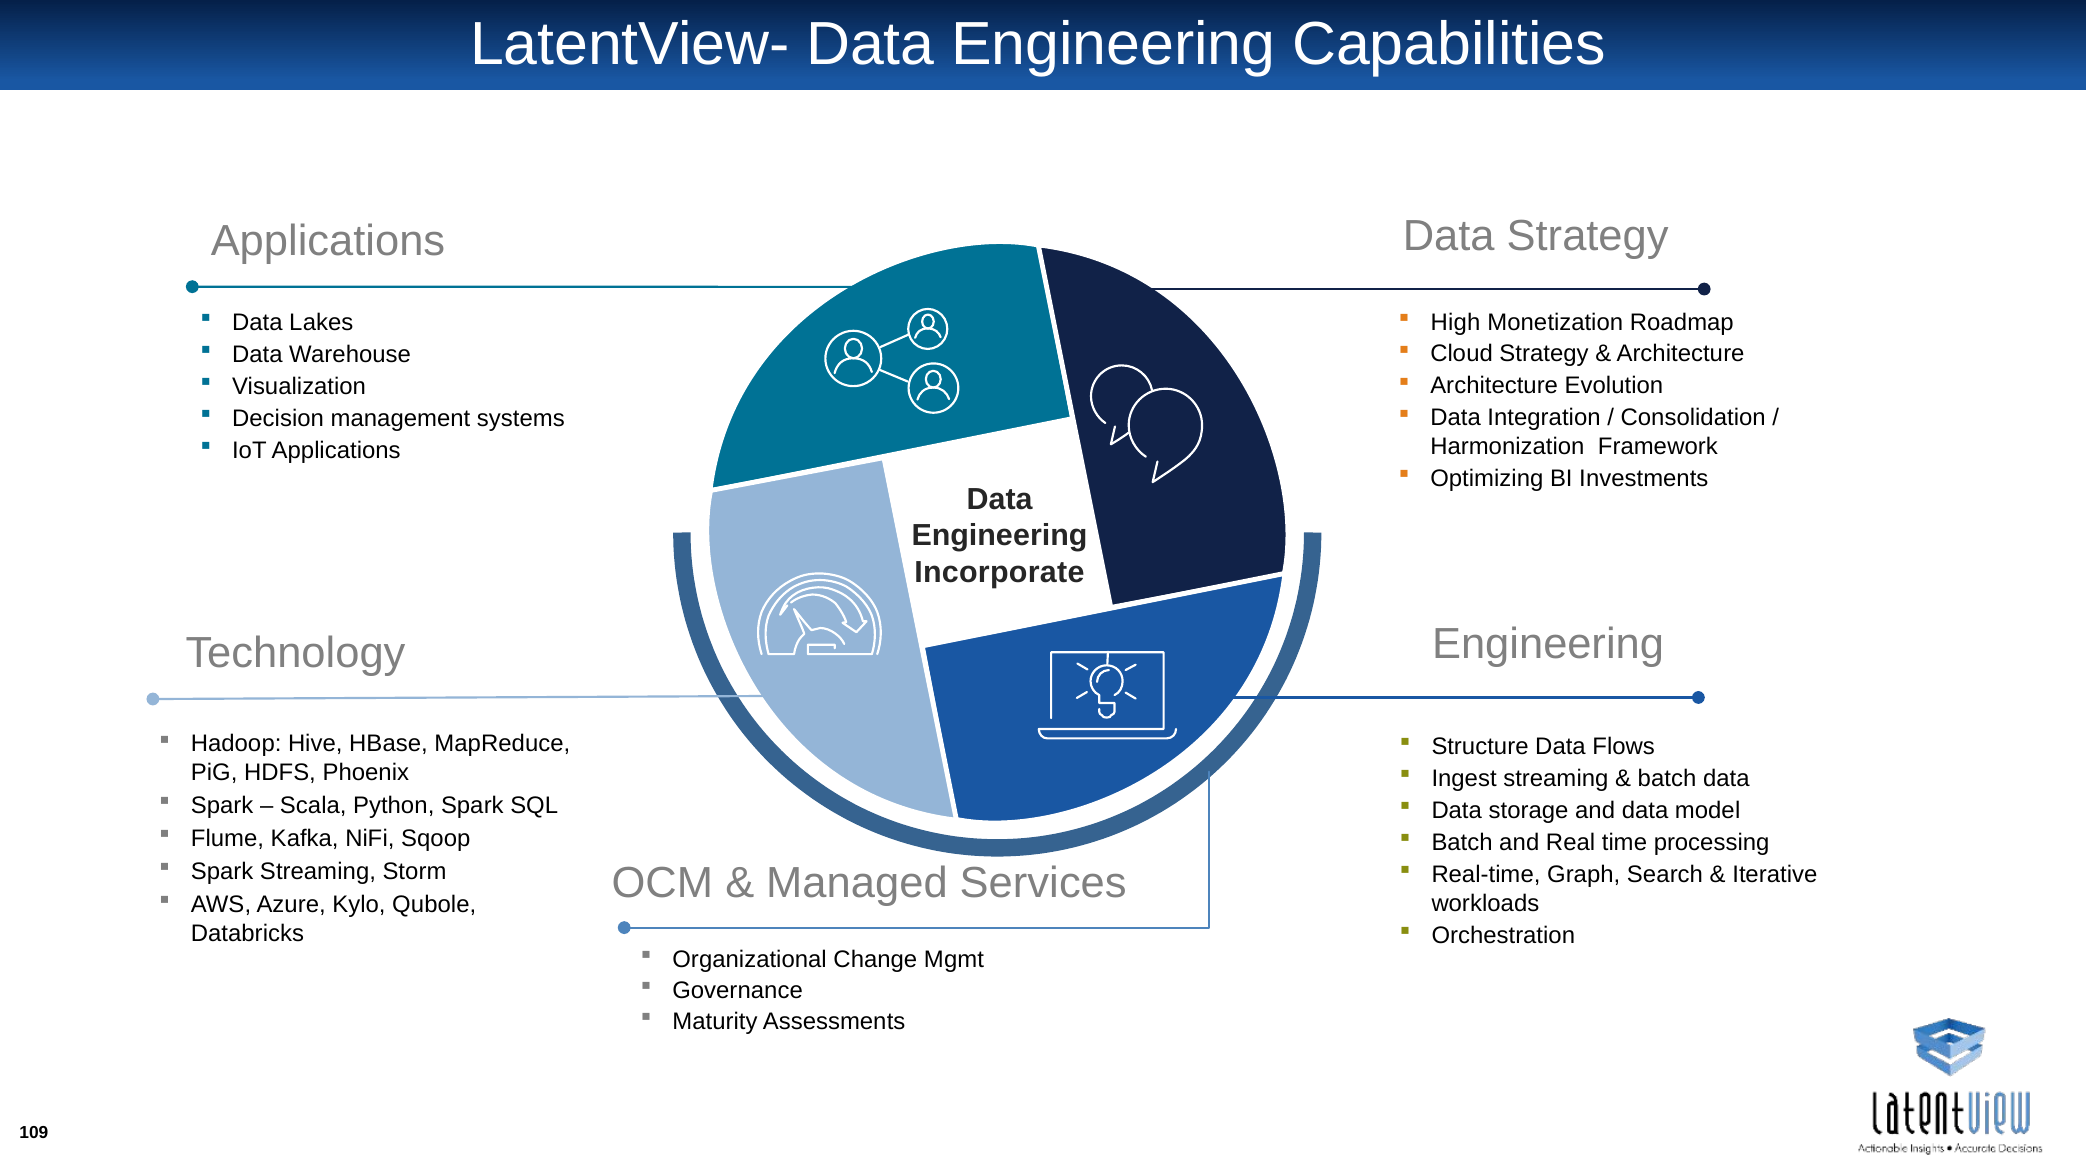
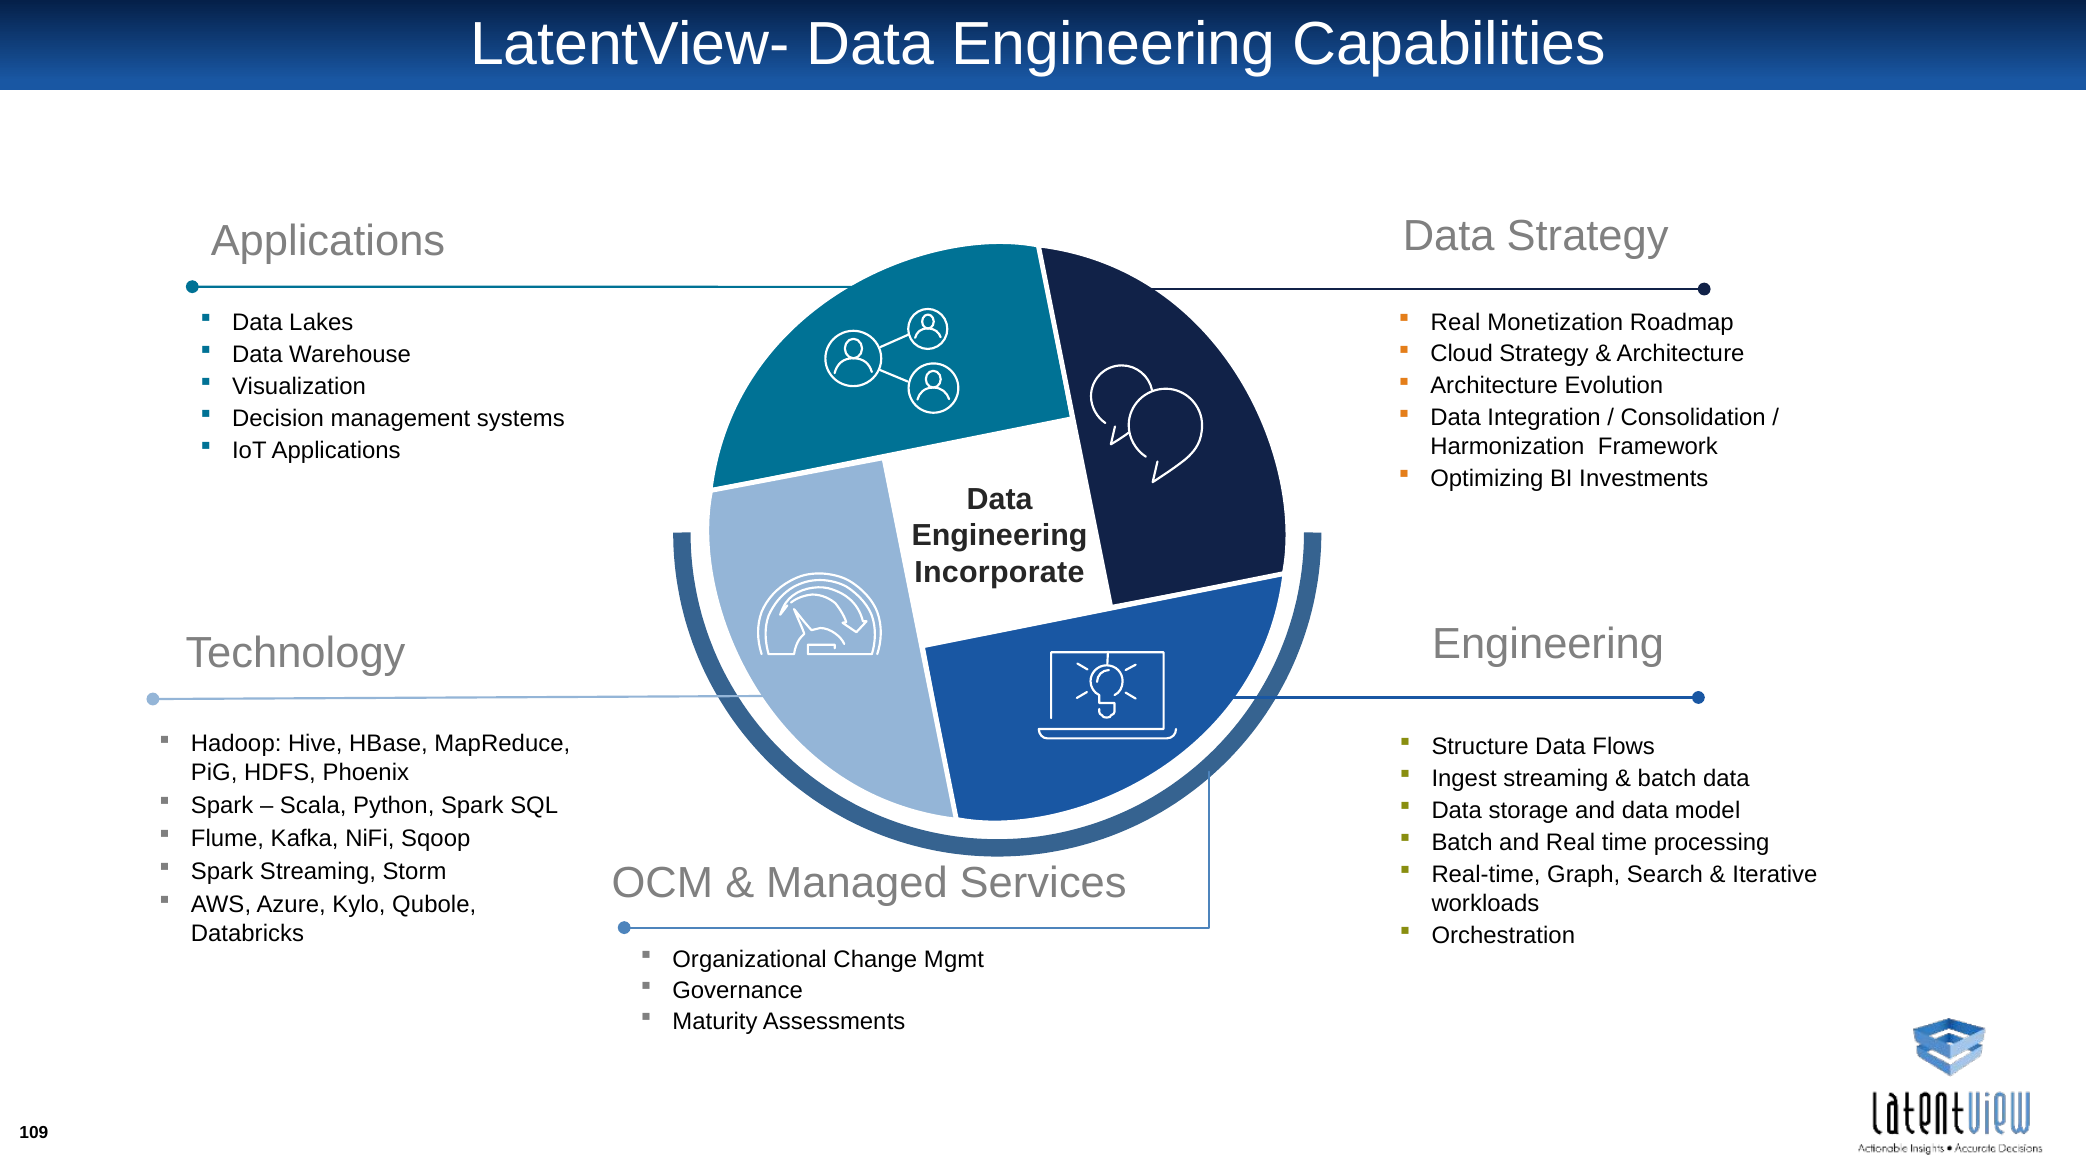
High at (1455, 322): High -> Real
